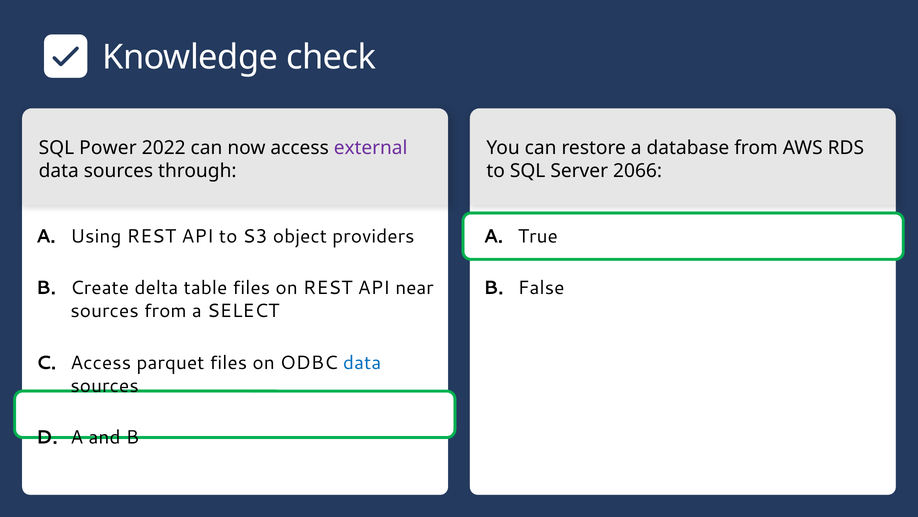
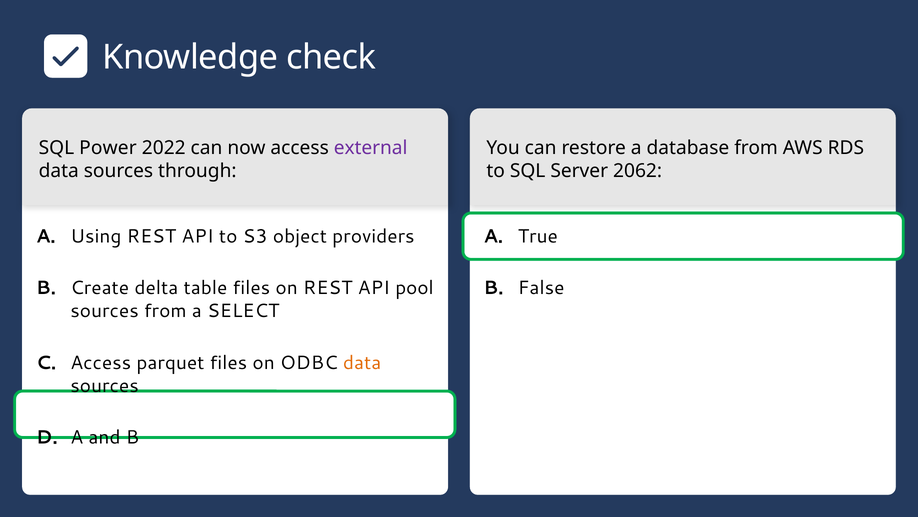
2066: 2066 -> 2062
near: near -> pool
data at (362, 362) colour: blue -> orange
